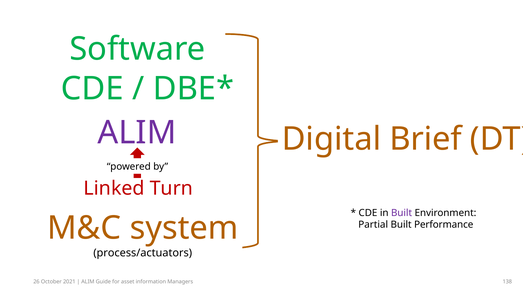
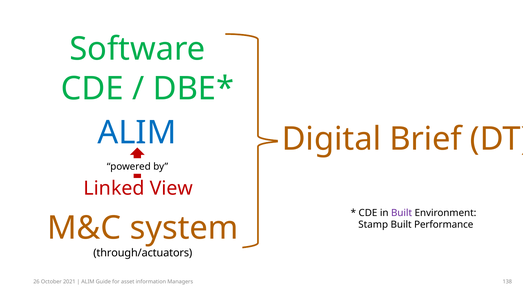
ALIM at (137, 133) colour: purple -> blue
Turn: Turn -> View
Partial: Partial -> Stamp
process/actuators: process/actuators -> through/actuators
